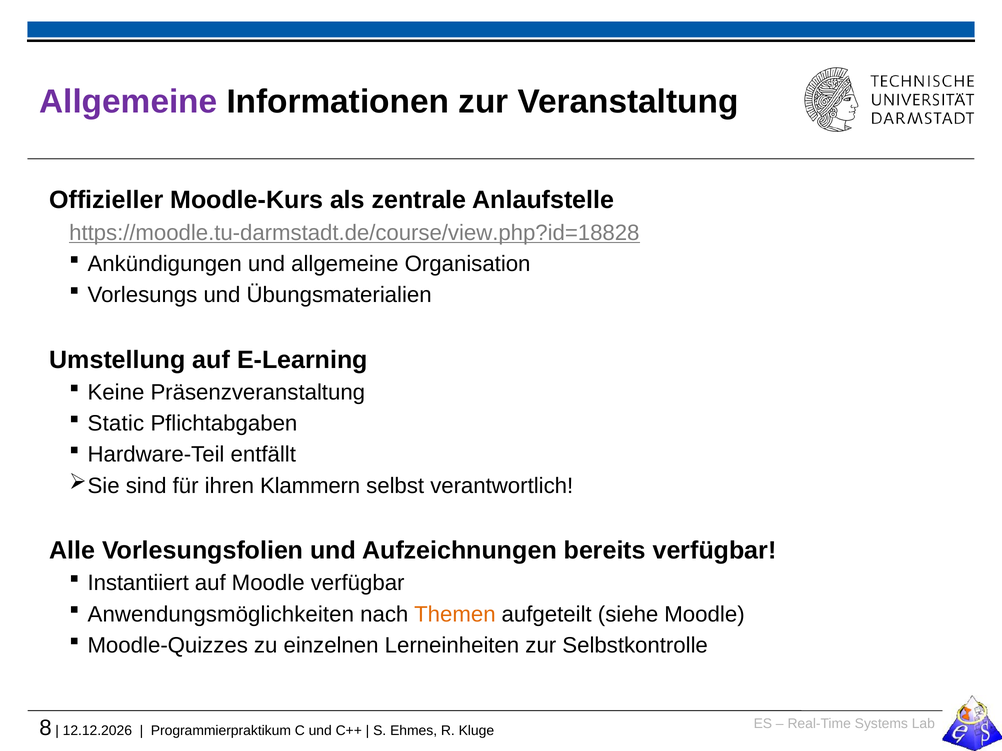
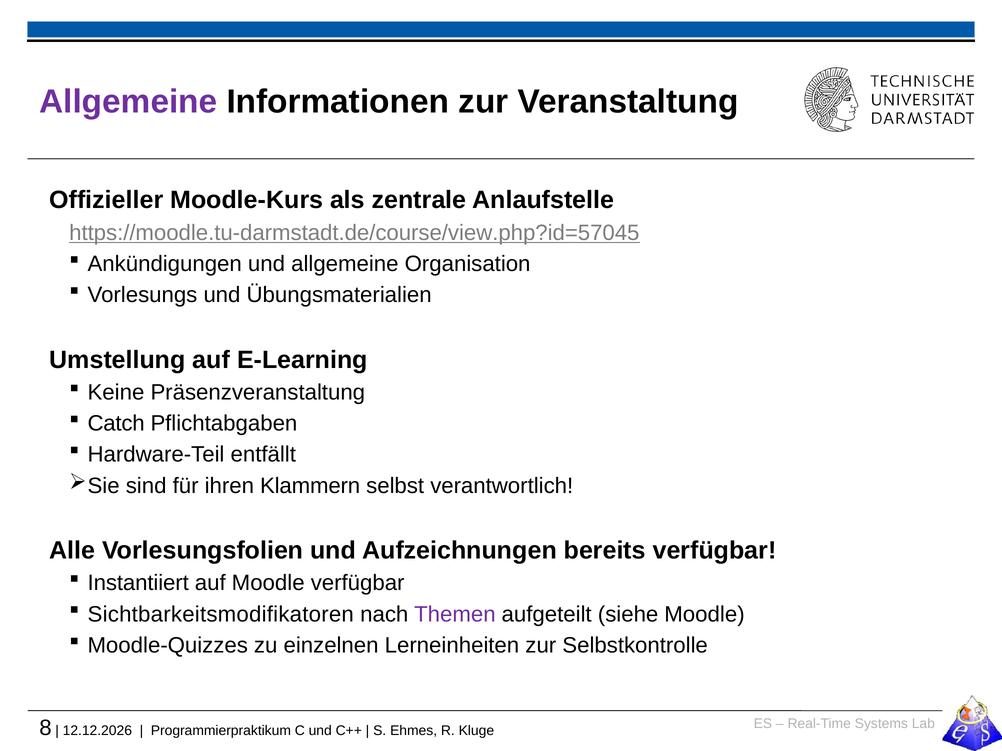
https://moodle.tu-darmstadt.de/course/view.php?id=18828: https://moodle.tu-darmstadt.de/course/view.php?id=18828 -> https://moodle.tu-darmstadt.de/course/view.php?id=57045
Static: Static -> Catch
Anwendungsmöglichkeiten: Anwendungsmöglichkeiten -> Sichtbarkeitsmodifikatoren
Themen colour: orange -> purple
